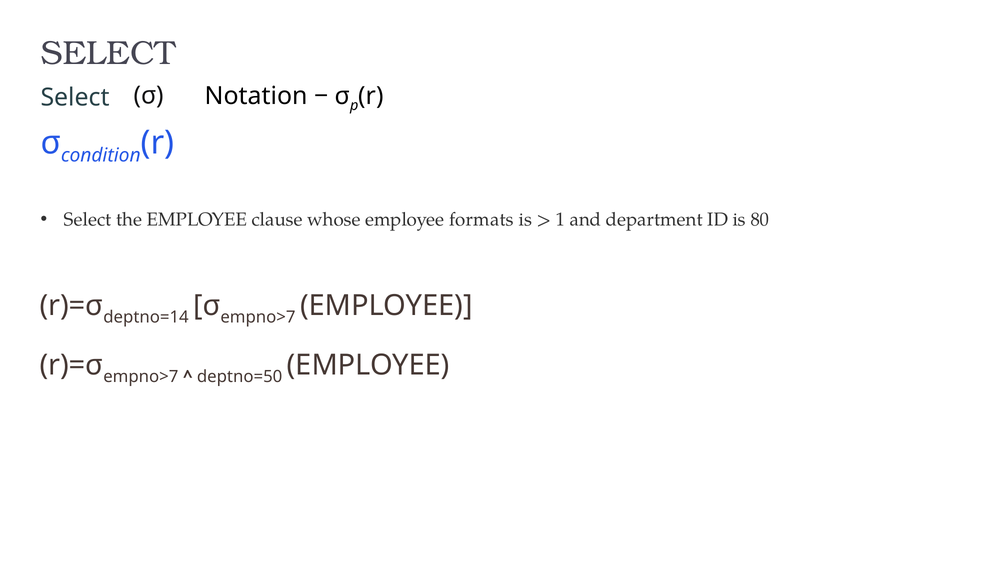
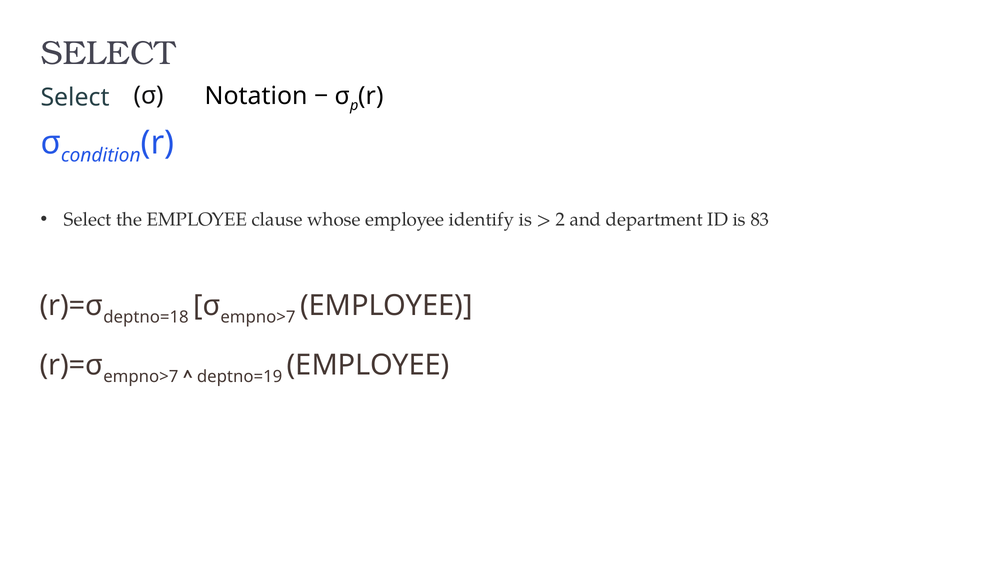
formats: formats -> identify
1: 1 -> 2
80: 80 -> 83
deptno=14: deptno=14 -> deptno=18
deptno=50: deptno=50 -> deptno=19
